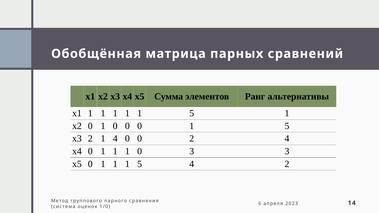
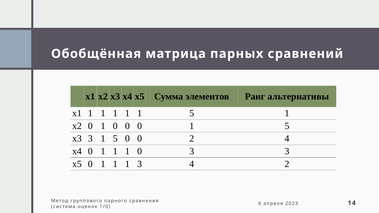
x3 2: 2 -> 3
4 at (115, 139): 4 -> 5
5 at (140, 164): 5 -> 3
